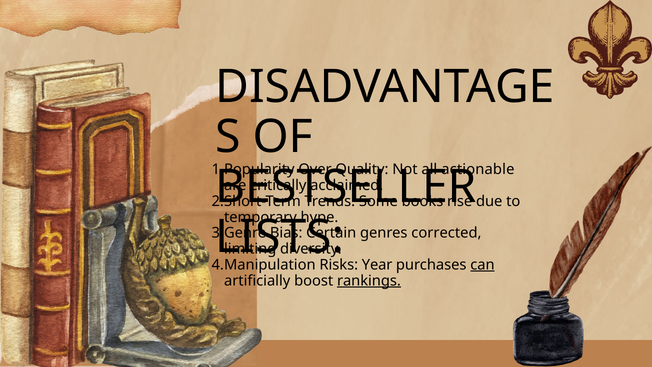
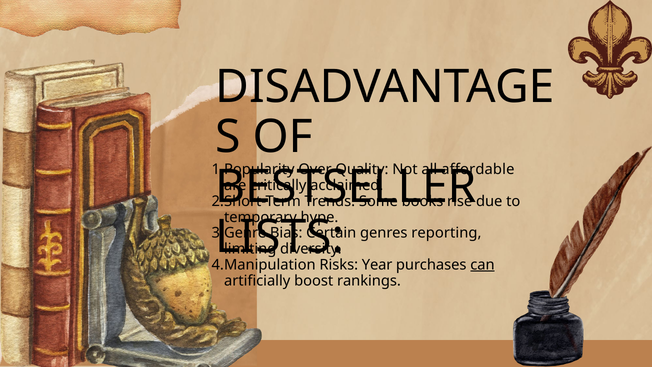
actionable: actionable -> affordable
corrected: corrected -> reporting
rankings underline: present -> none
